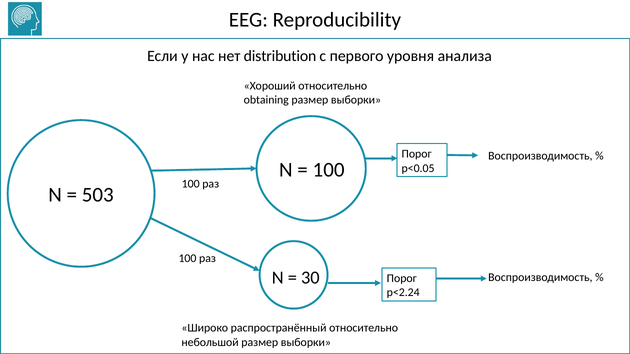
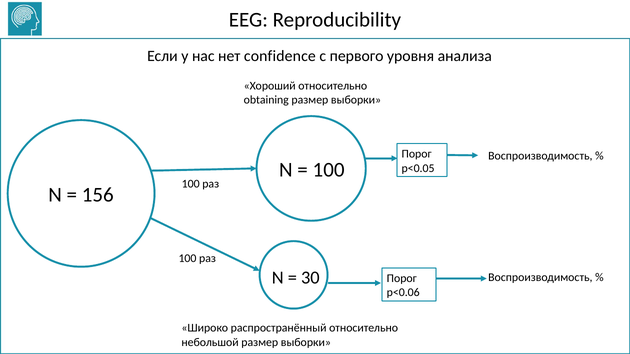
distribution: distribution -> confidence
503: 503 -> 156
p<2.24: p<2.24 -> p<0.06
